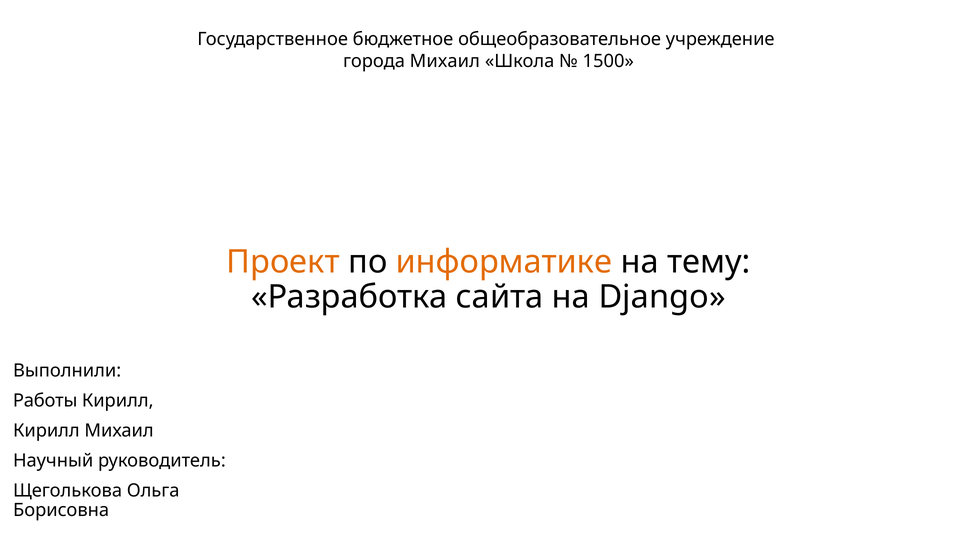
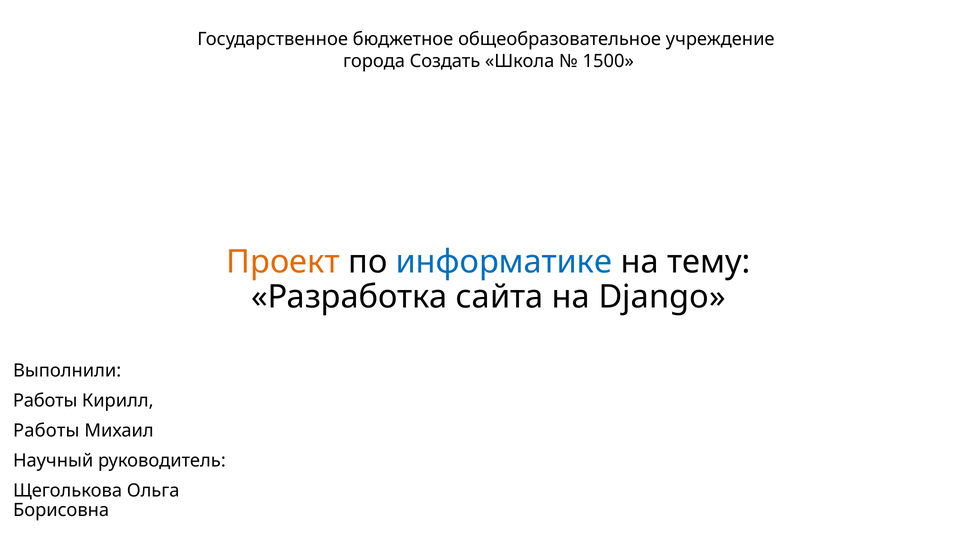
города Михаил: Михаил -> Создать
информатике colour: orange -> blue
Кирилл at (46, 430): Кирилл -> Работы
